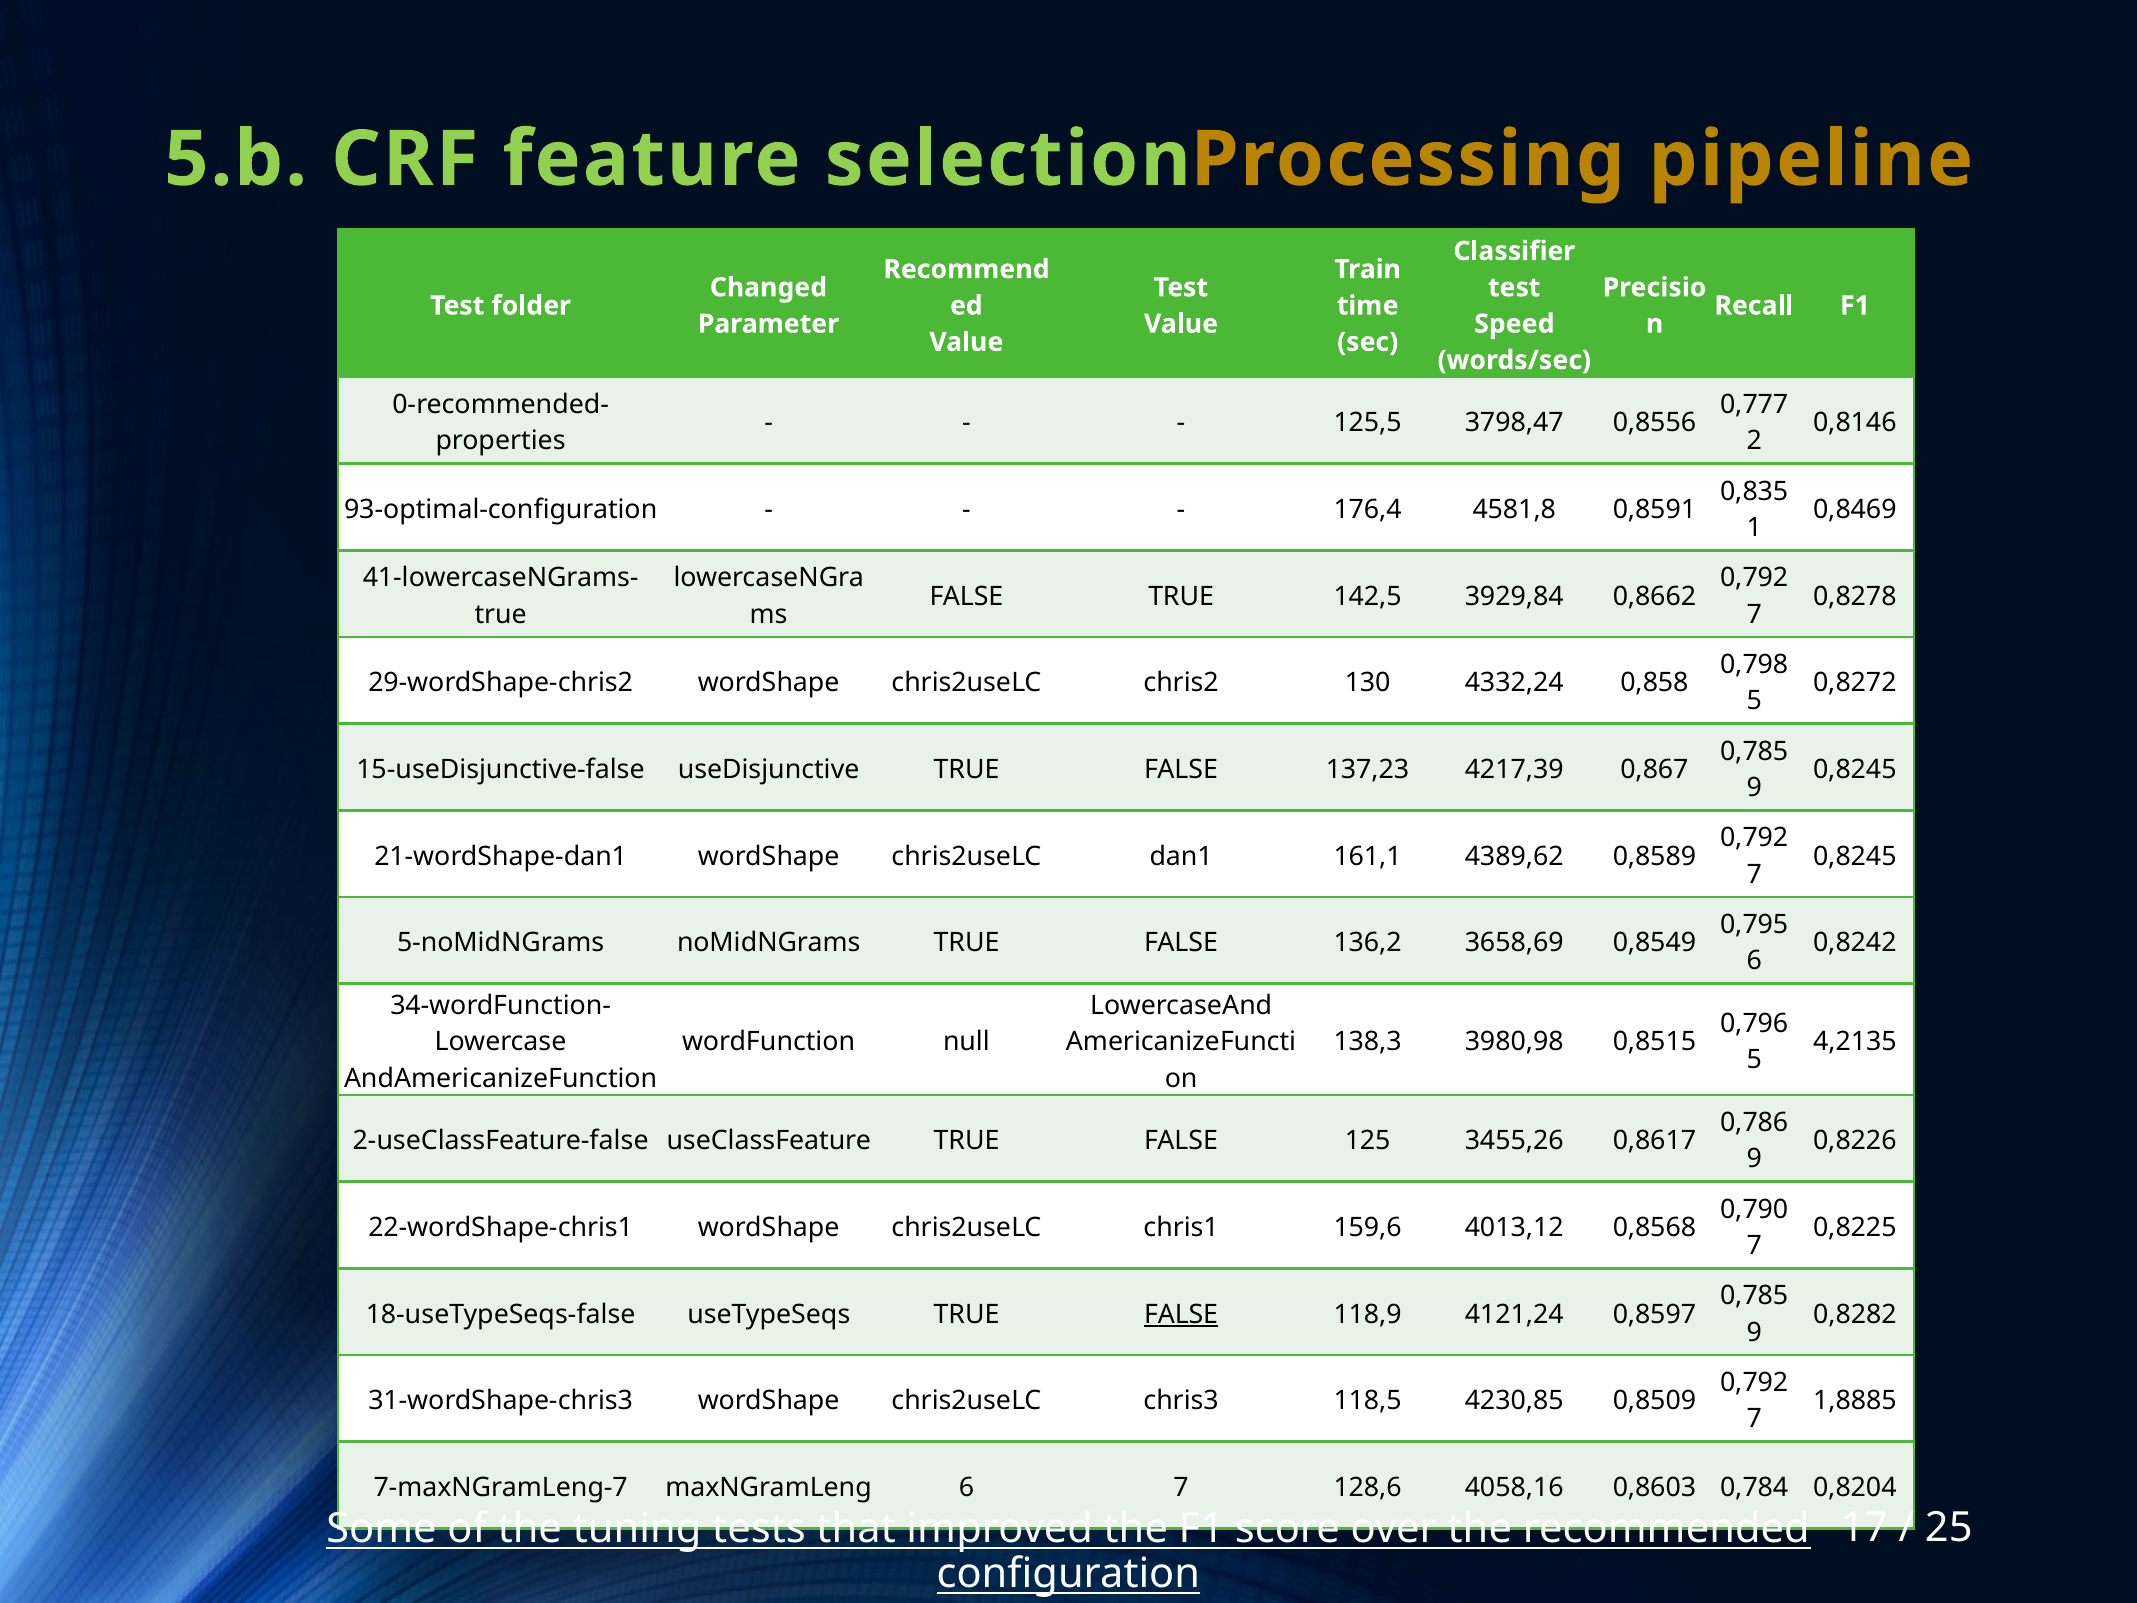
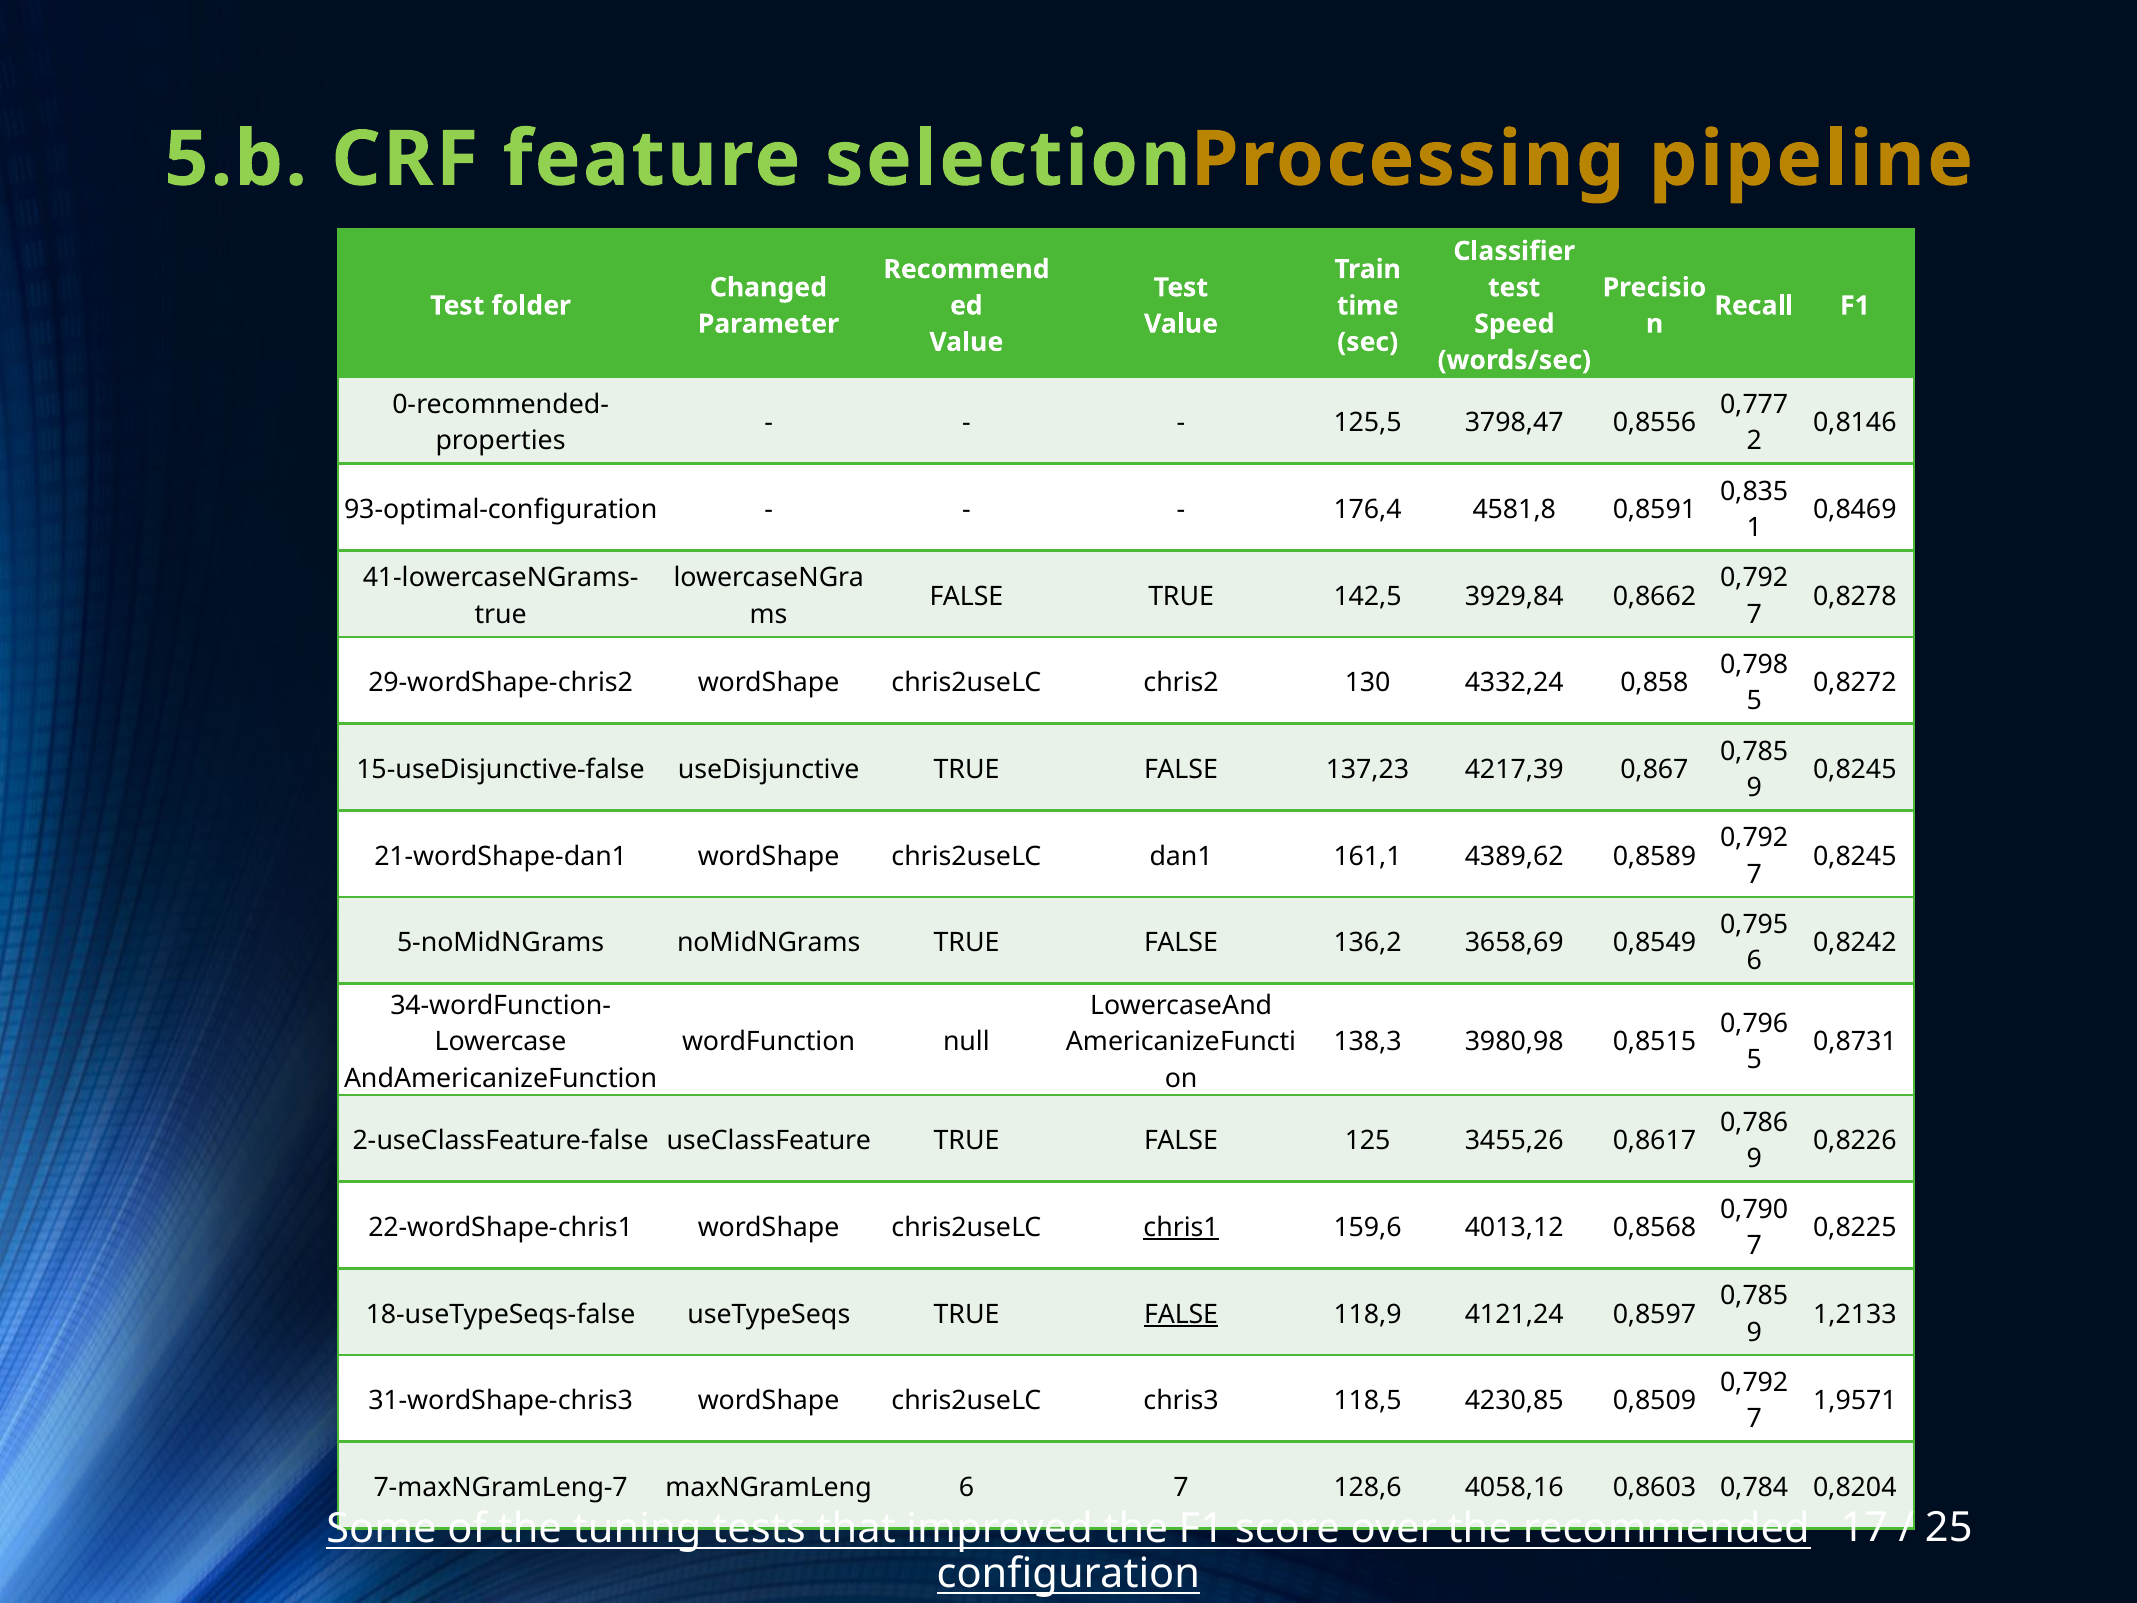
4,2135: 4,2135 -> 0,8731
chris1 underline: none -> present
0,8282: 0,8282 -> 1,2133
1,8885: 1,8885 -> 1,9571
